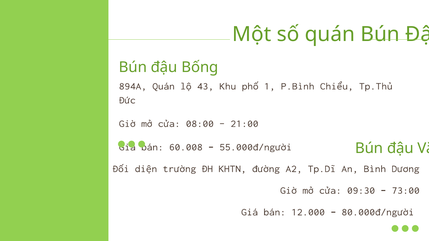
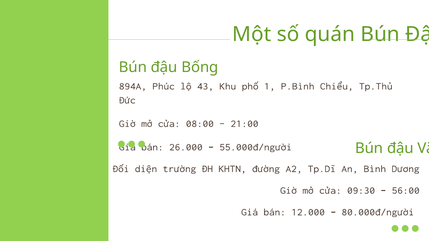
894A Quán: Quán -> Phúc
60.008: 60.008 -> 26.000
73:00: 73:00 -> 56:00
